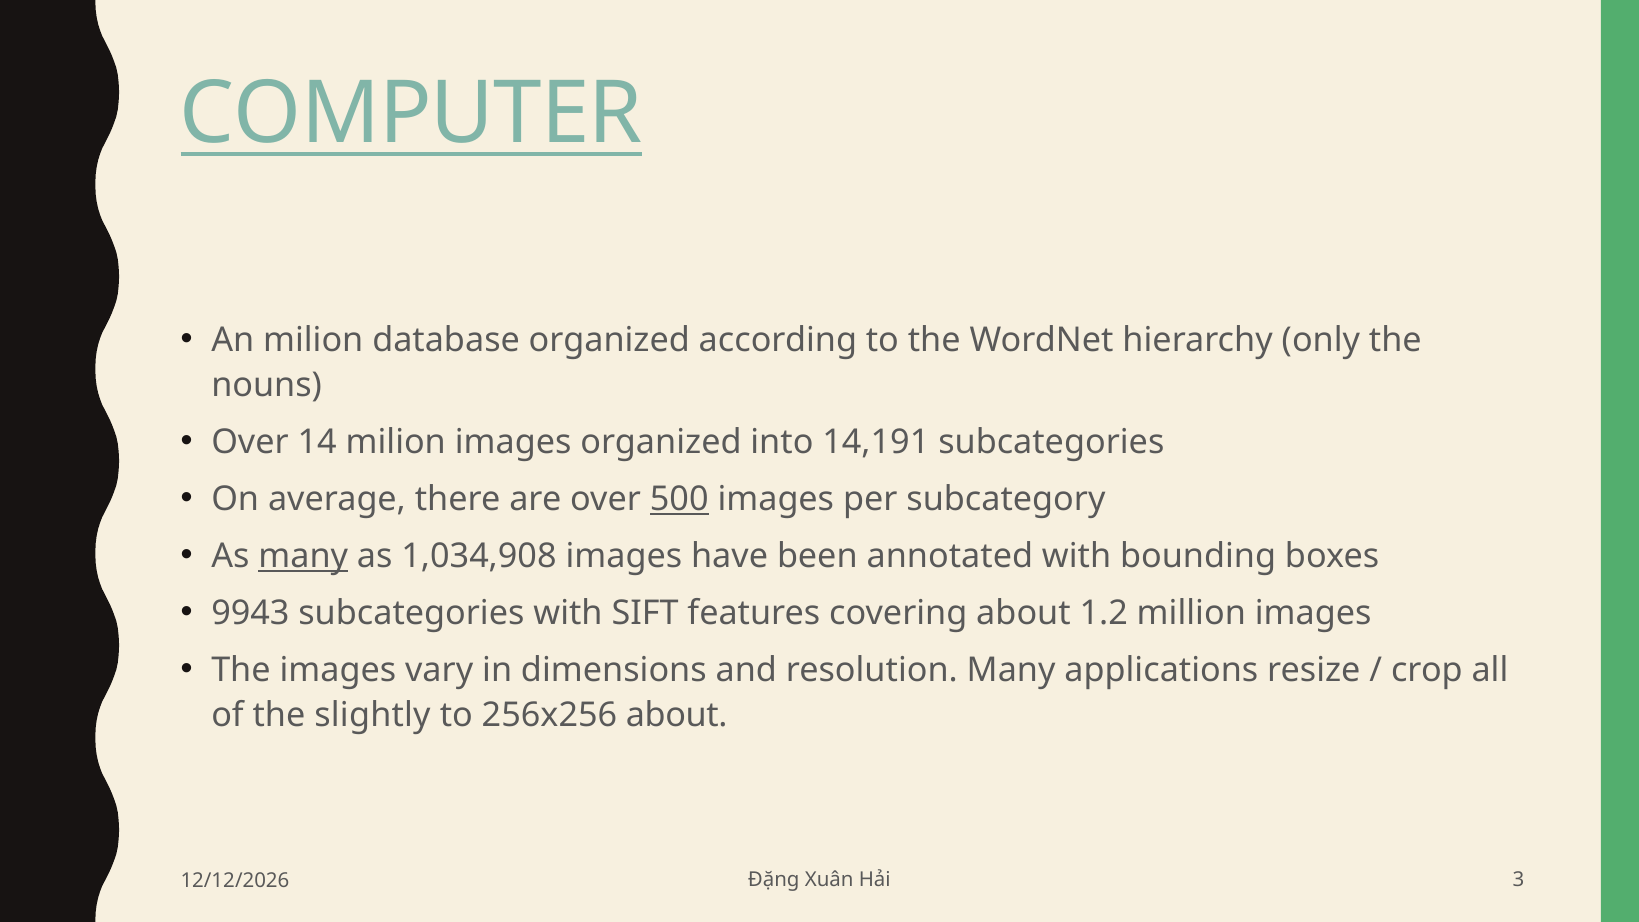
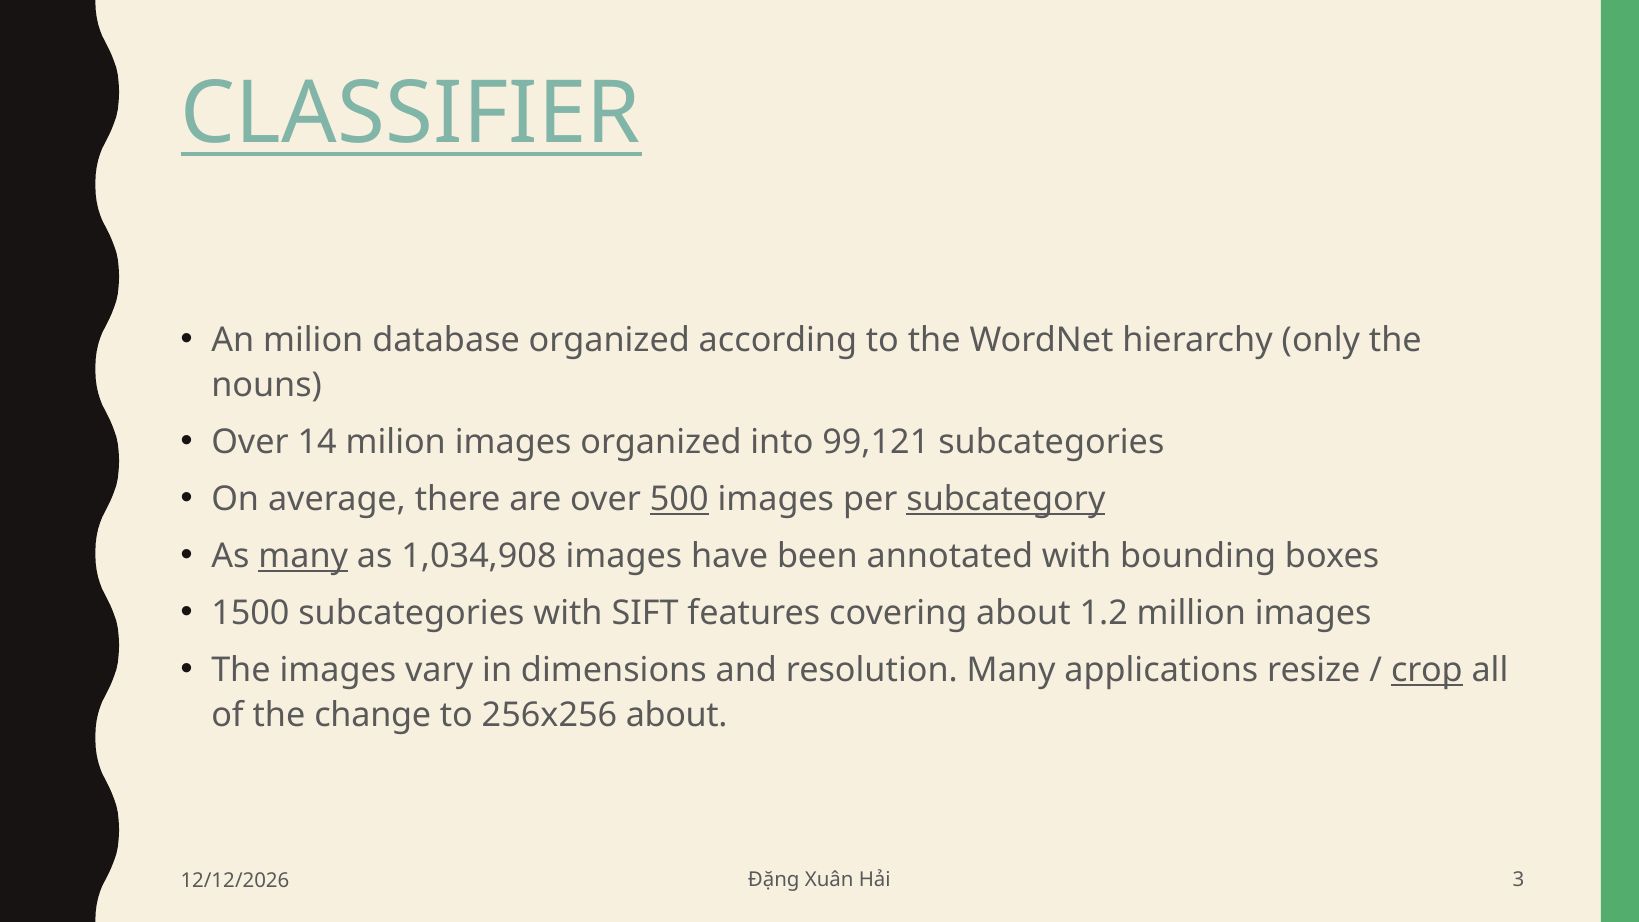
COMPUTER: COMPUTER -> CLASSIFIER
14,191: 14,191 -> 99,121
subcategory underline: none -> present
9943: 9943 -> 1500
crop underline: none -> present
slightly: slightly -> change
